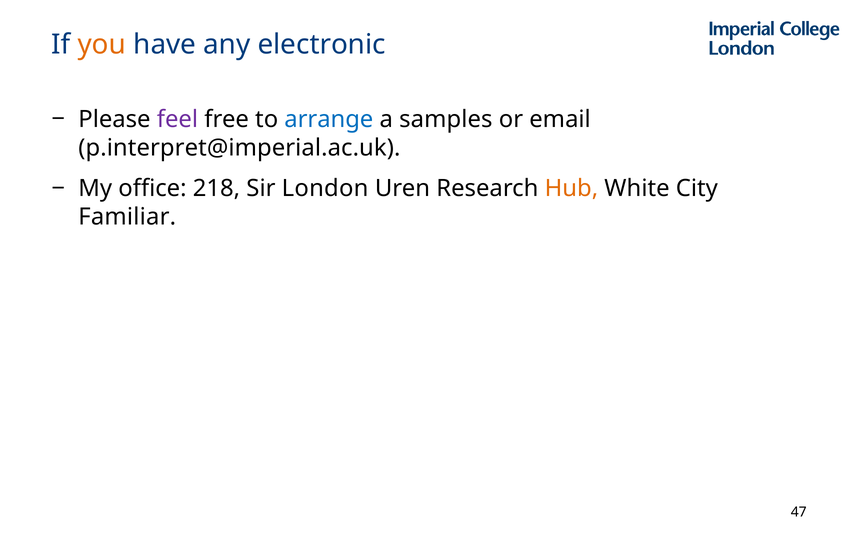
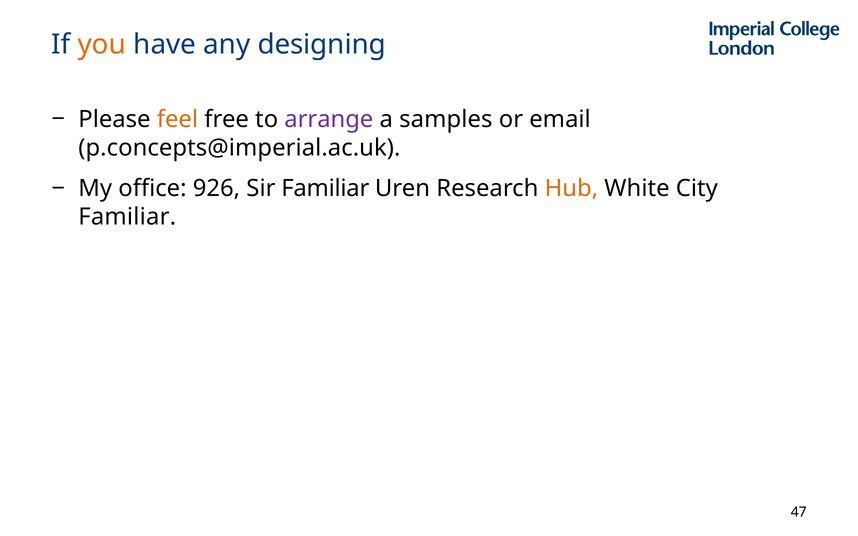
electronic: electronic -> designing
feel colour: purple -> orange
arrange colour: blue -> purple
p.interpret@imperial.ac.uk: p.interpret@imperial.ac.uk -> p.concepts@imperial.ac.uk
218: 218 -> 926
Sir London: London -> Familiar
